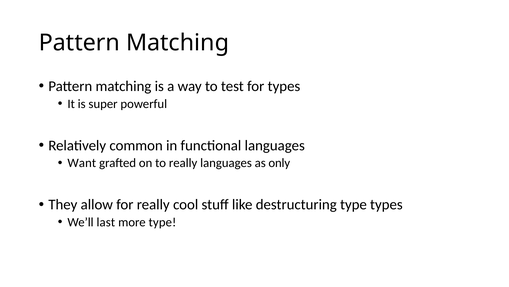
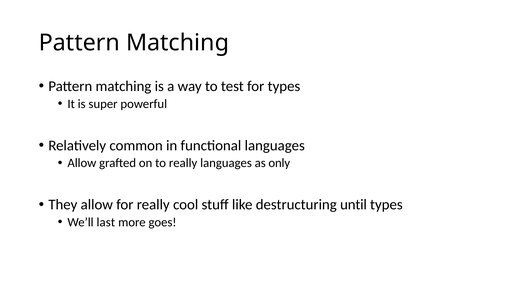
Want at (82, 163): Want -> Allow
destructuring type: type -> until
more type: type -> goes
